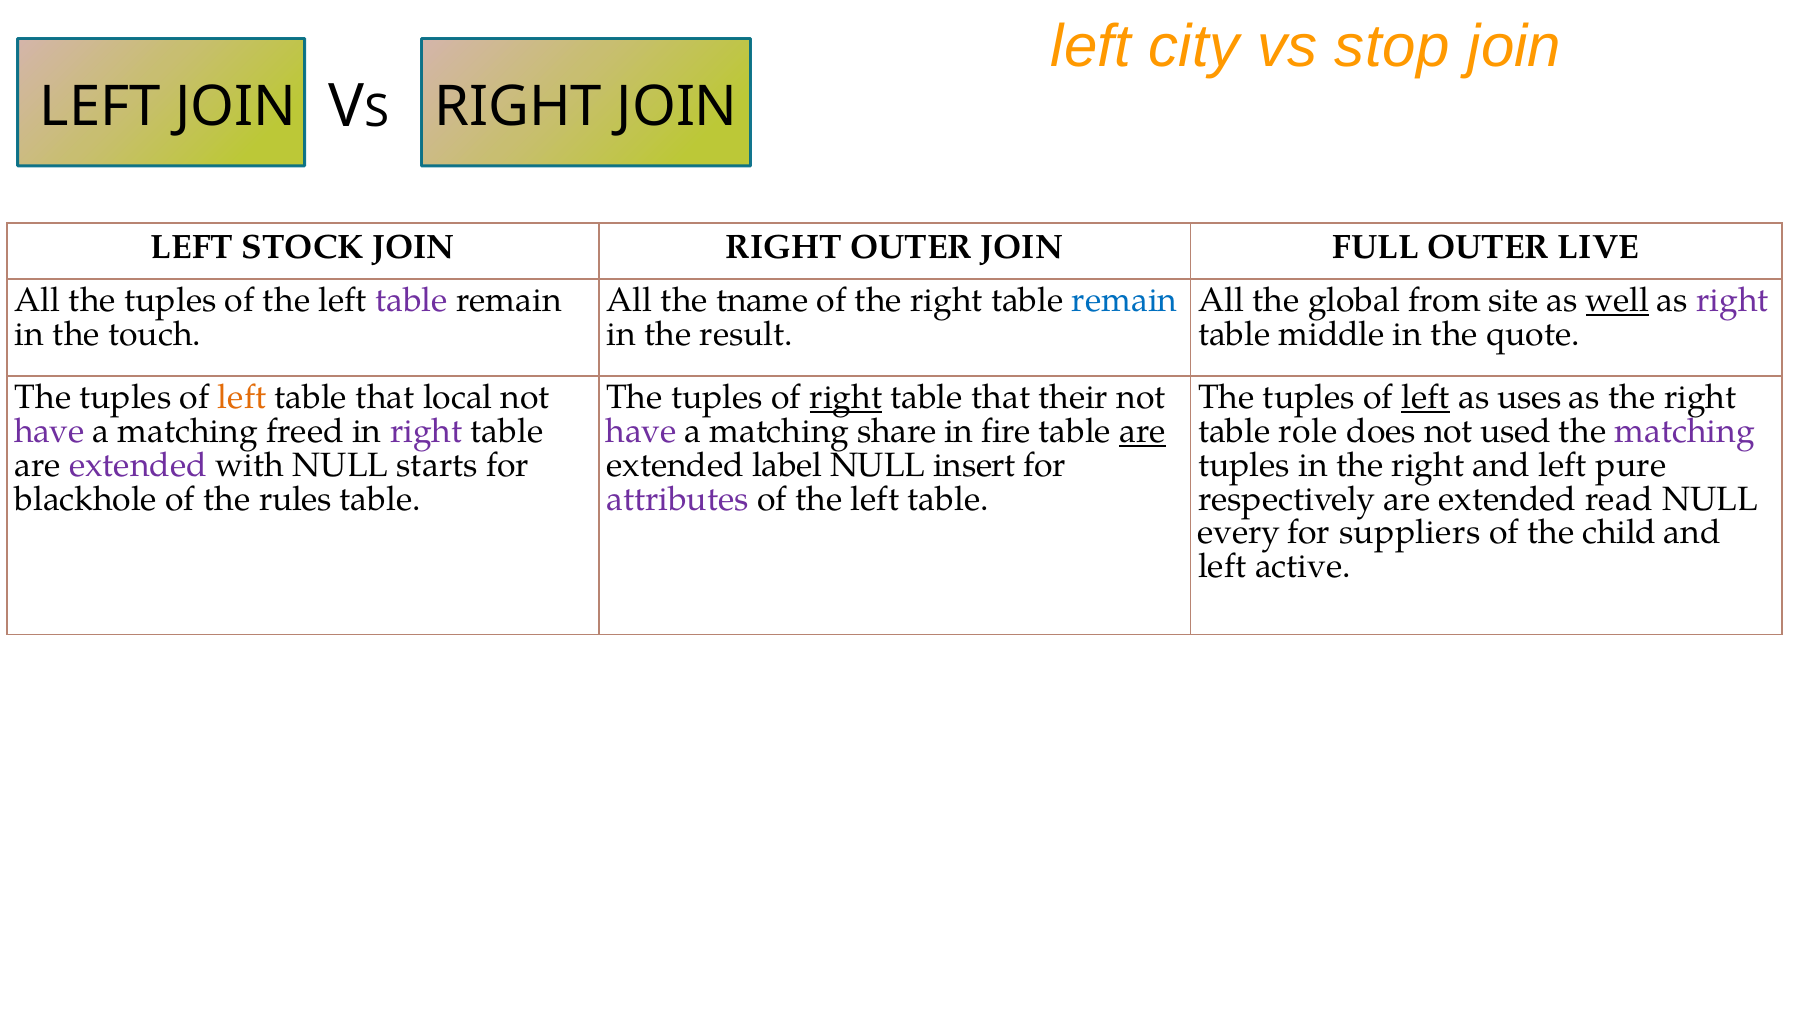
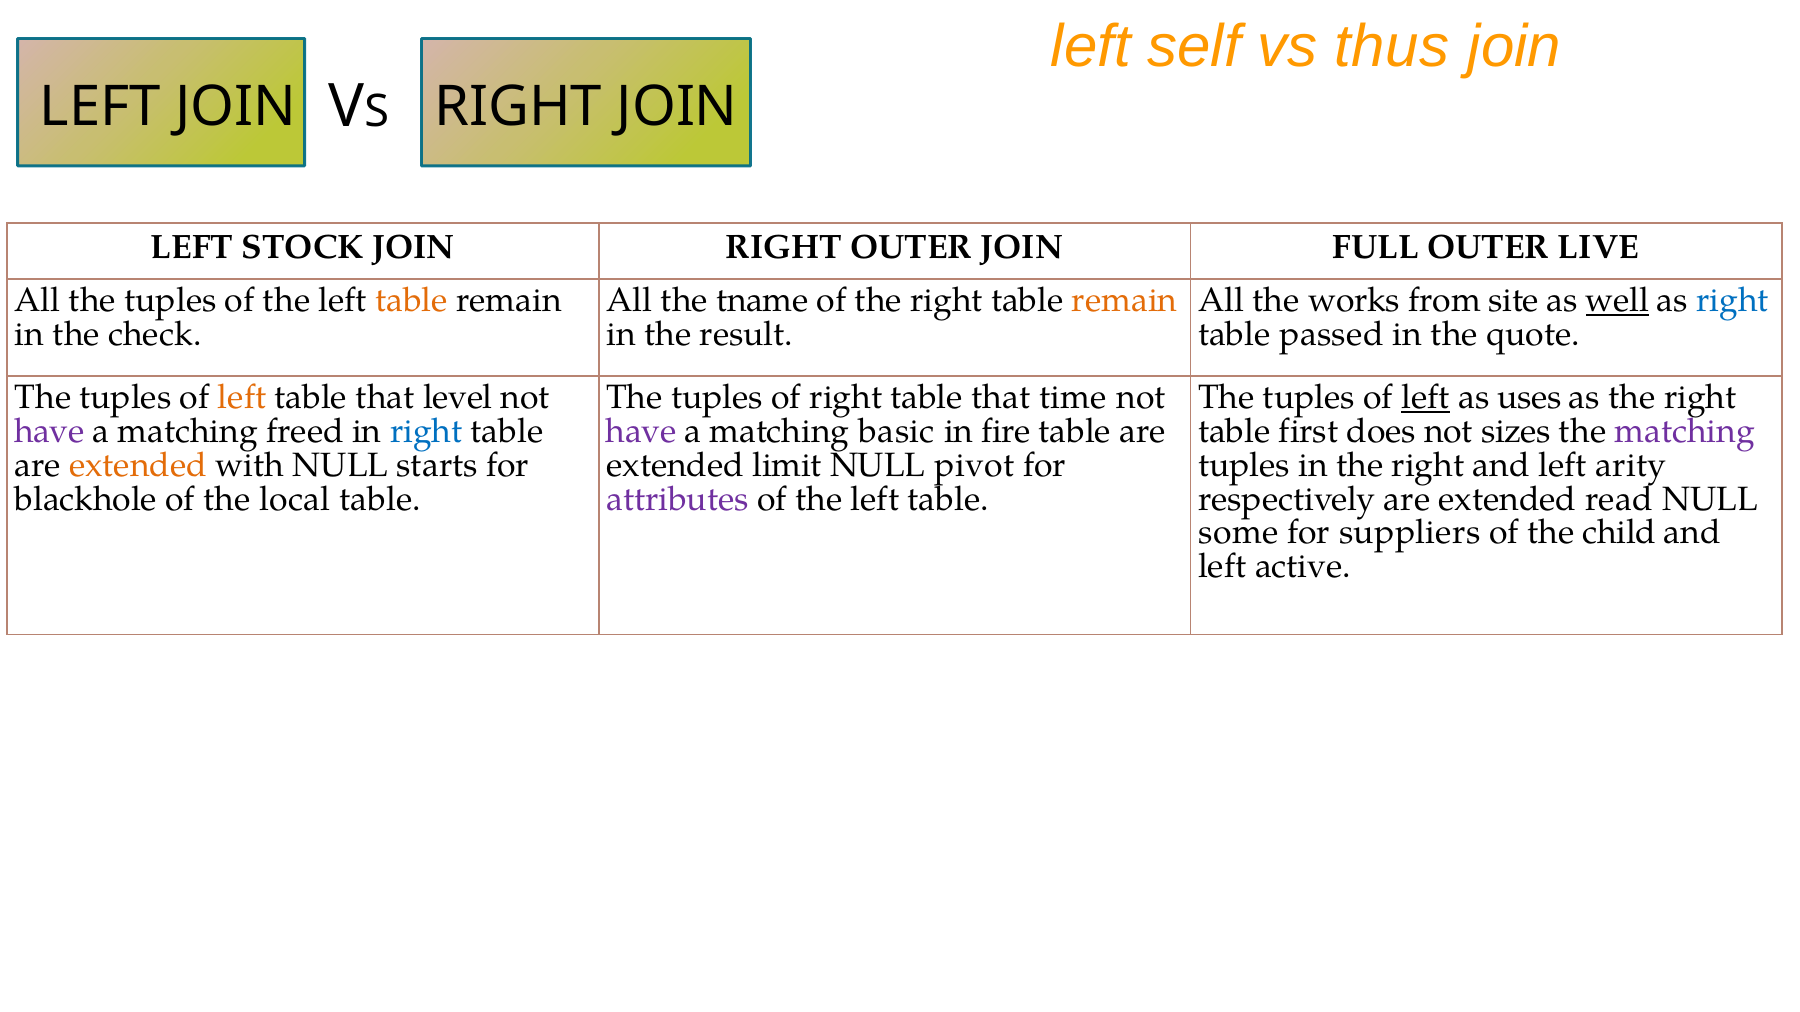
city: city -> self
stop: stop -> thus
table at (412, 301) colour: purple -> orange
remain at (1125, 301) colour: blue -> orange
global: global -> works
right at (1733, 301) colour: purple -> blue
touch: touch -> check
middle: middle -> passed
local: local -> level
right at (846, 397) underline: present -> none
their: their -> time
right at (426, 431) colour: purple -> blue
share: share -> basic
are at (1143, 431) underline: present -> none
role: role -> first
used: used -> sizes
extended at (138, 465) colour: purple -> orange
label: label -> limit
insert: insert -> pivot
pure: pure -> arity
rules: rules -> local
every: every -> some
